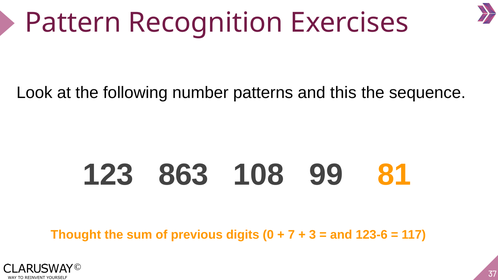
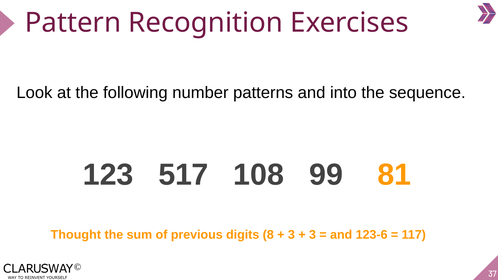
this: this -> into
863: 863 -> 517
0: 0 -> 8
7 at (291, 235): 7 -> 3
